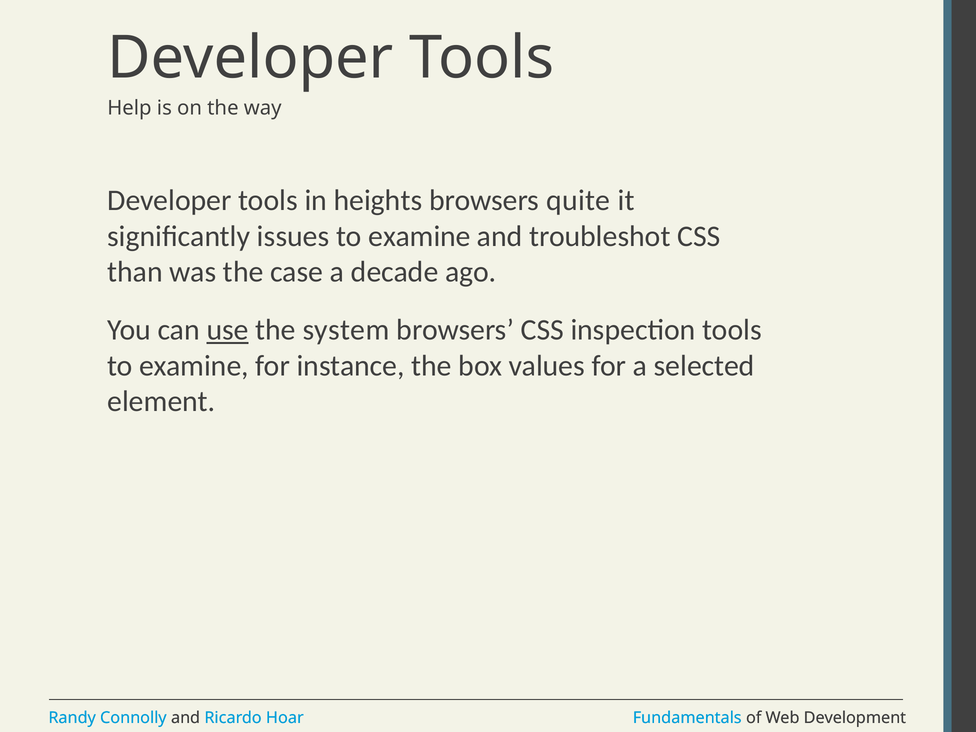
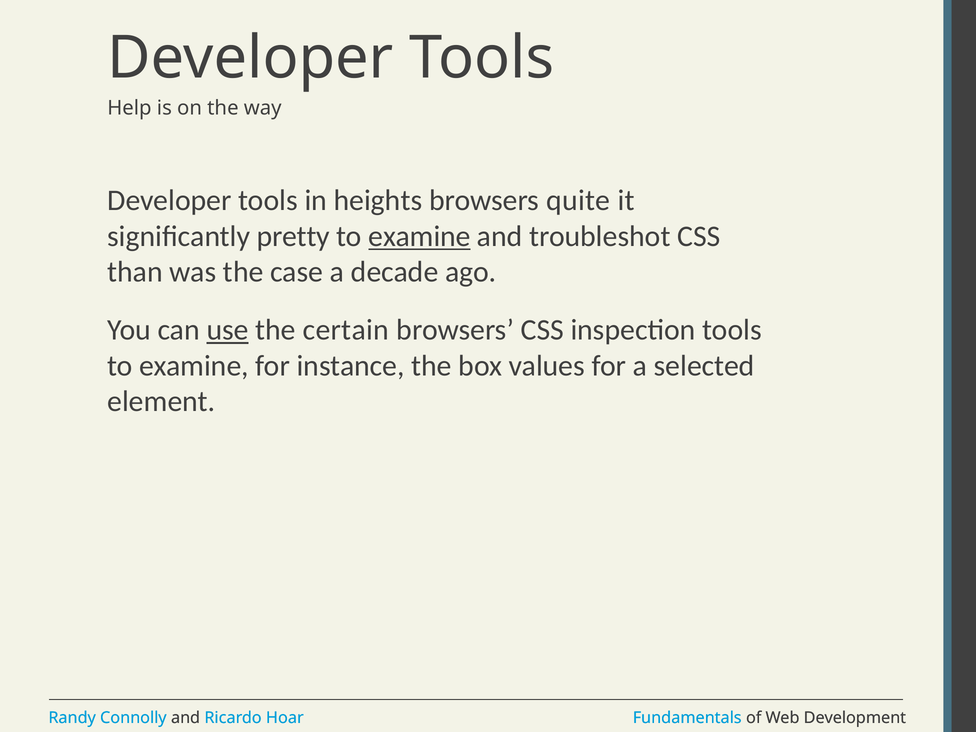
issues: issues -> pretty
examine at (419, 236) underline: none -> present
system: system -> certain
